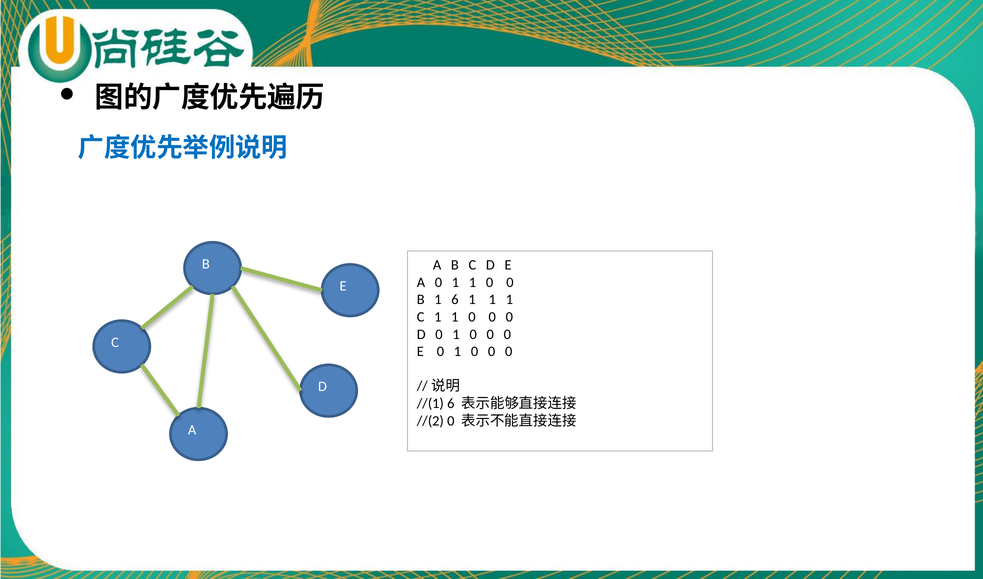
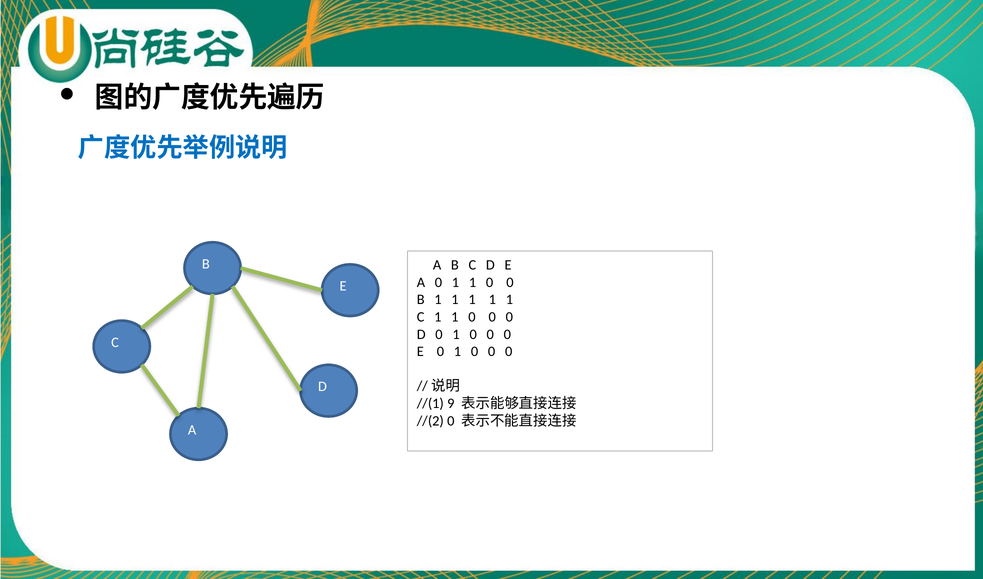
B 1 6: 6 -> 1
//(1 6: 6 -> 9
